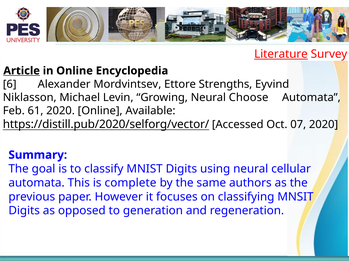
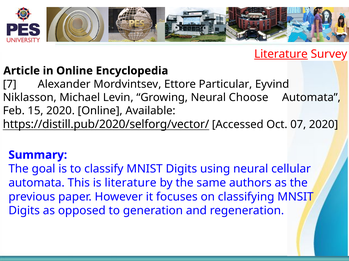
Article underline: present -> none
6: 6 -> 7
Strengths: Strengths -> Particular
61: 61 -> 15
is complete: complete -> literature
